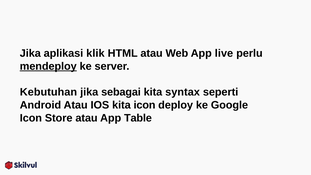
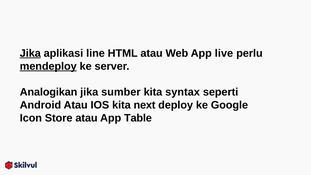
Jika at (30, 53) underline: none -> present
klik: klik -> line
Kebutuhan: Kebutuhan -> Analogikan
sebagai: sebagai -> sumber
kita icon: icon -> next
